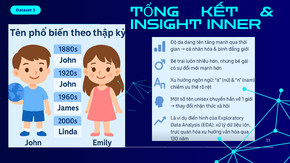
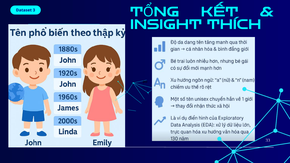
INNER: INNER -> THÍCH
